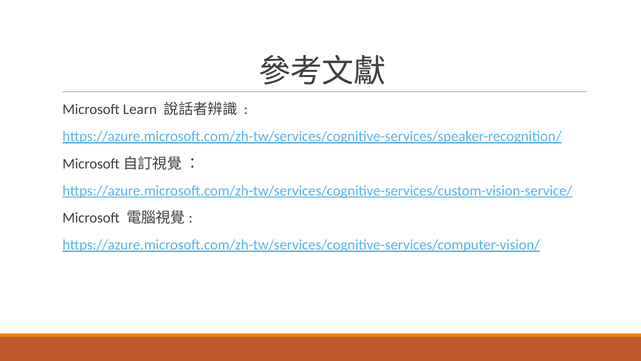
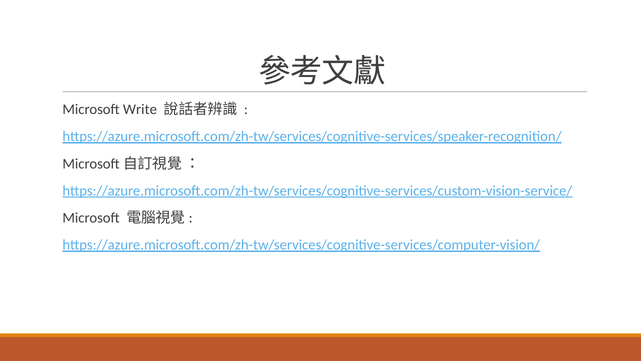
Learn: Learn -> Write
